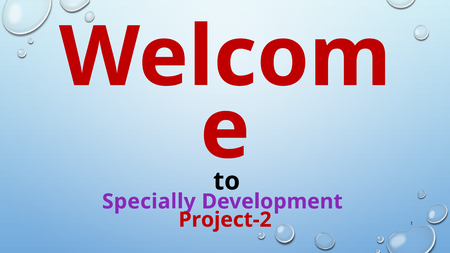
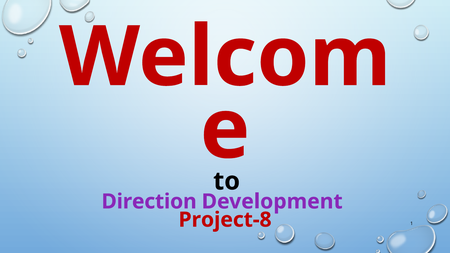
Specially: Specially -> Direction
Project-2: Project-2 -> Project-8
